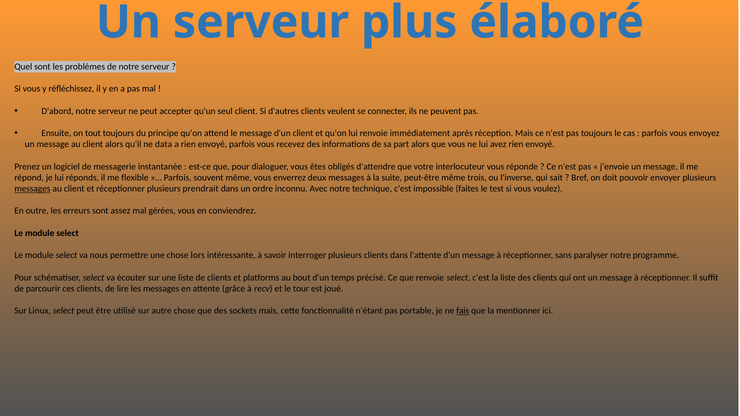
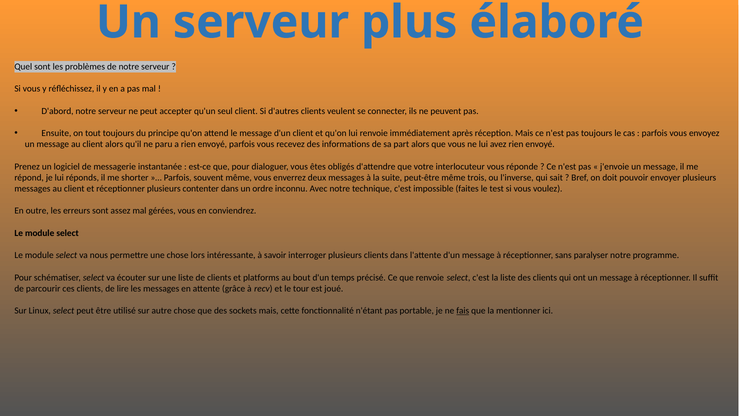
data: data -> paru
flexible: flexible -> shorter
messages at (32, 189) underline: present -> none
prendrait: prendrait -> contenter
